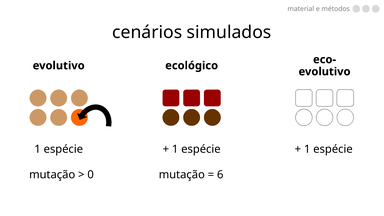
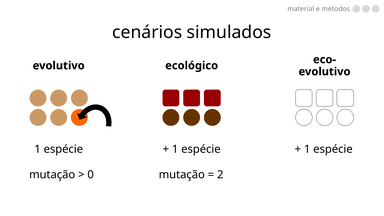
6: 6 -> 2
